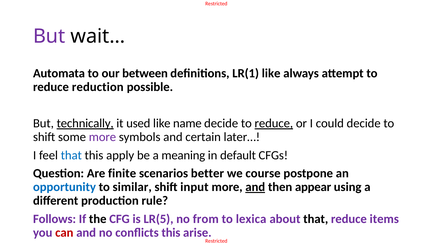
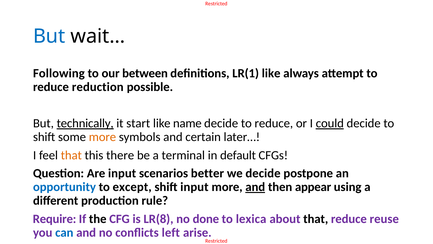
But at (49, 36) colour: purple -> blue
Automata: Automata -> Following
used: used -> start
reduce at (274, 123) underline: present -> none
could underline: none -> present
more at (102, 137) colour: purple -> orange
that at (71, 155) colour: blue -> orange
apply: apply -> there
meaning: meaning -> terminal
Are finite: finite -> input
we course: course -> decide
similar: similar -> except
Follows: Follows -> Require
LR(5: LR(5 -> LR(8
from: from -> done
items: items -> reuse
can colour: red -> blue
conflicts this: this -> left
